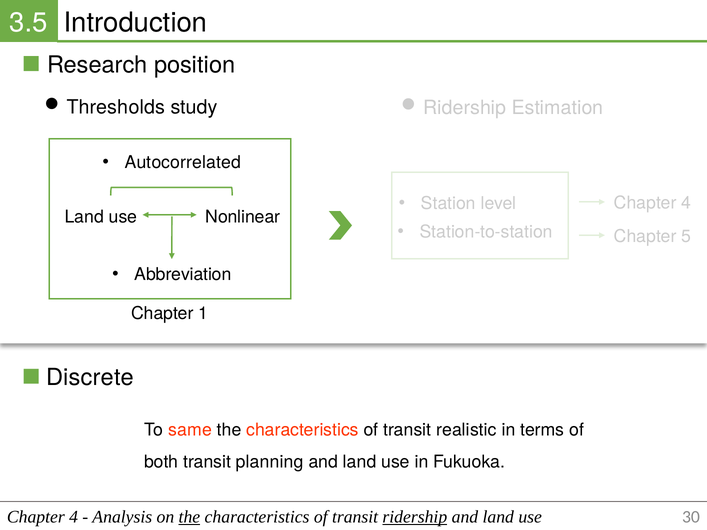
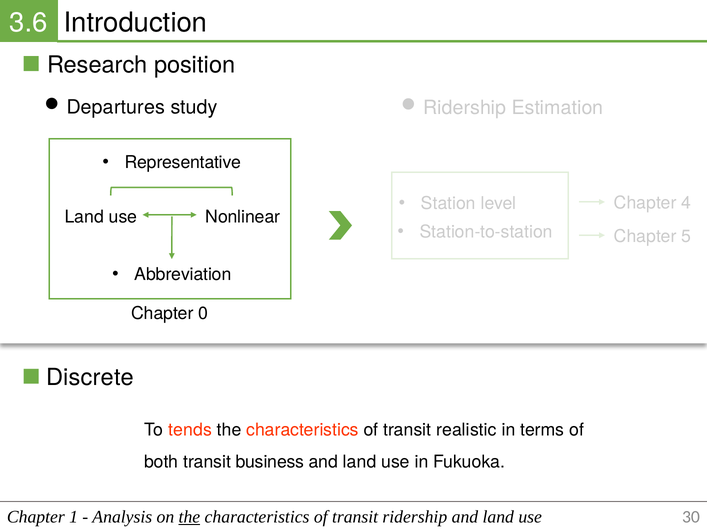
3.5: 3.5 -> 3.6
Thresholds: Thresholds -> Departures
Autocorrelated: Autocorrelated -> Representative
1: 1 -> 0
same: same -> tends
planning: planning -> business
4 at (74, 517): 4 -> 1
ridership at (415, 517) underline: present -> none
